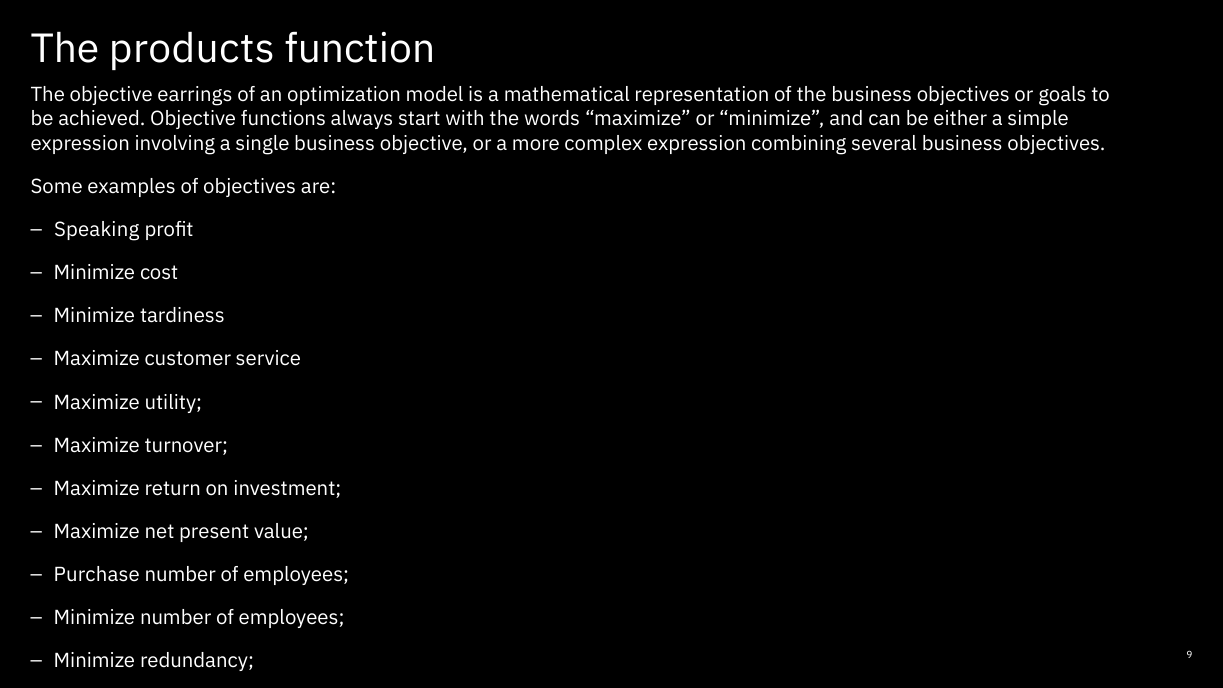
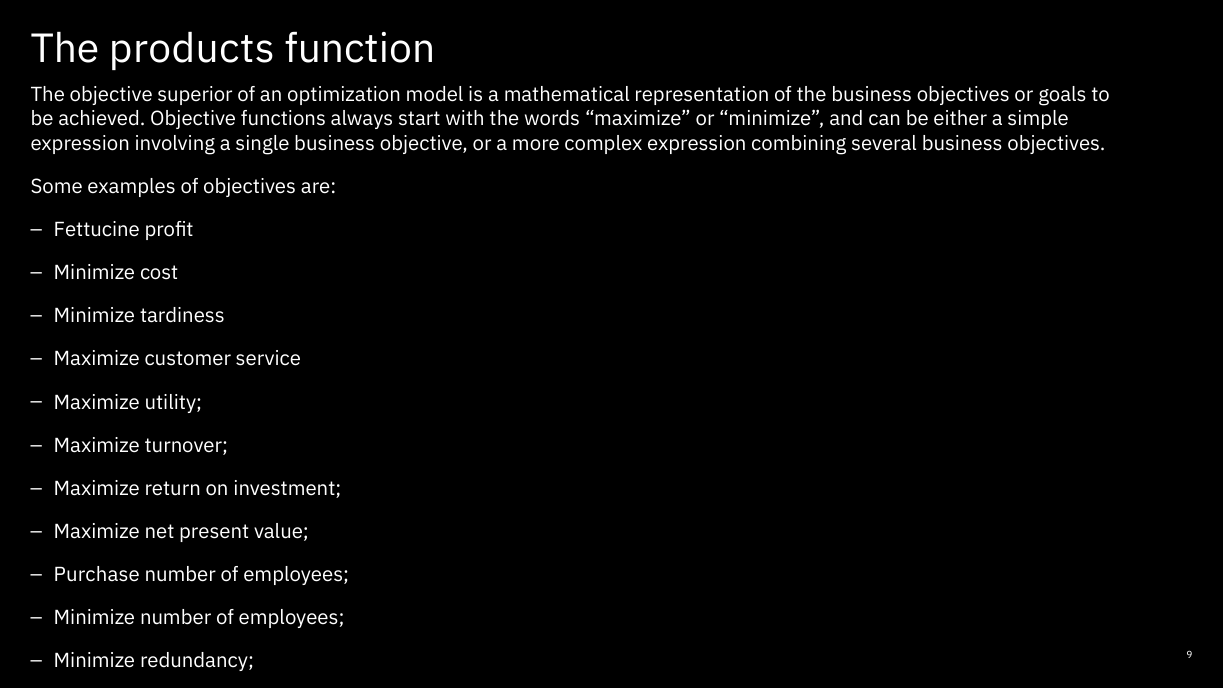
earrings: earrings -> superior
Speaking: Speaking -> Fettucine
